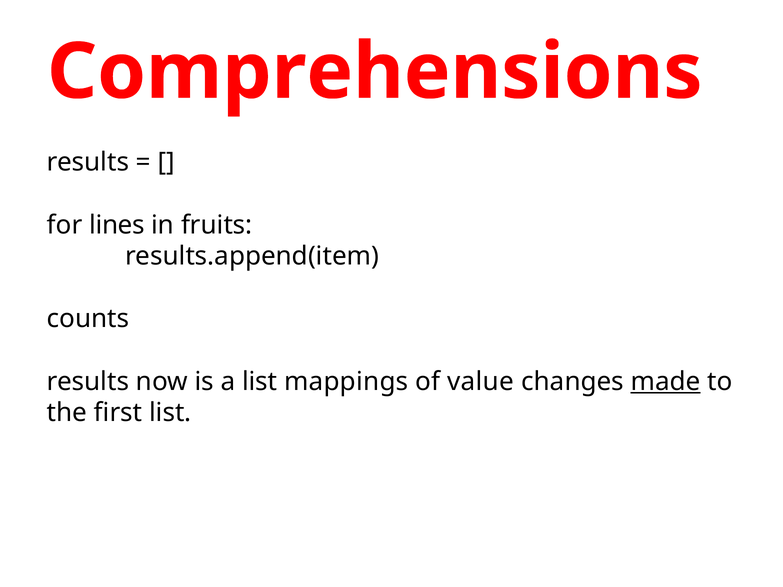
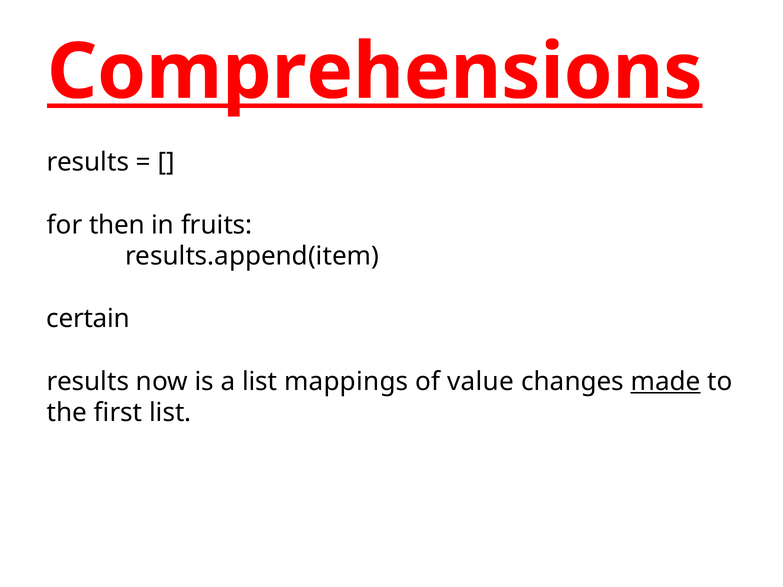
Comprehensions underline: none -> present
lines: lines -> then
counts: counts -> certain
